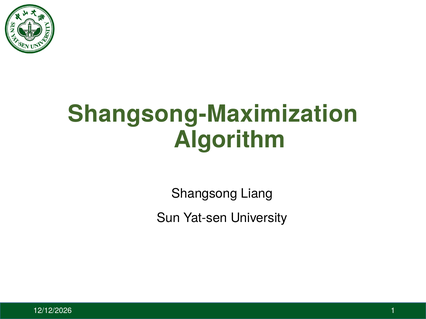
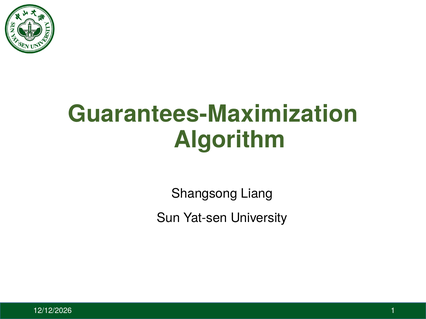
Shangsong-Maximization: Shangsong-Maximization -> Guarantees-Maximization
